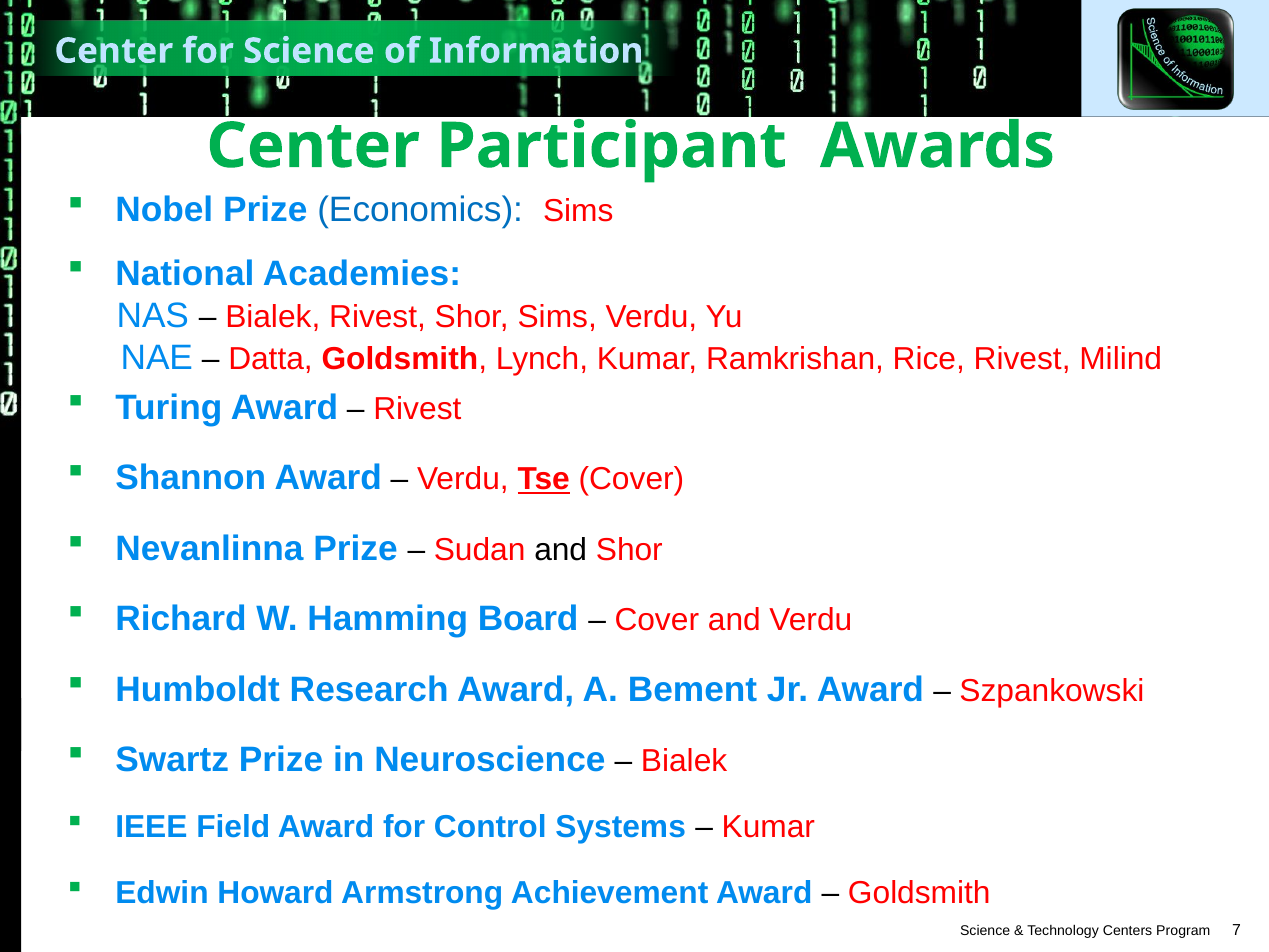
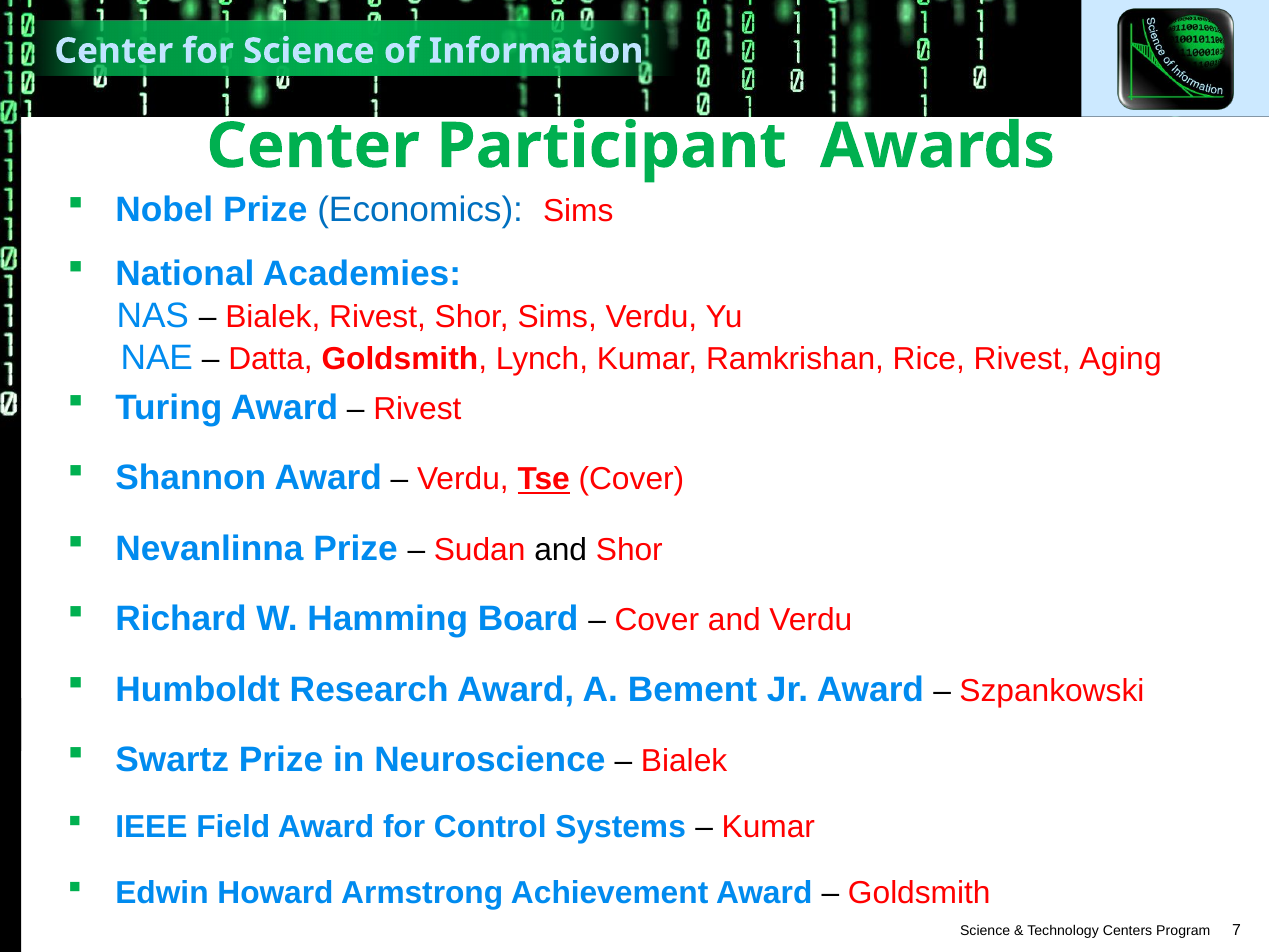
Milind: Milind -> Aging
